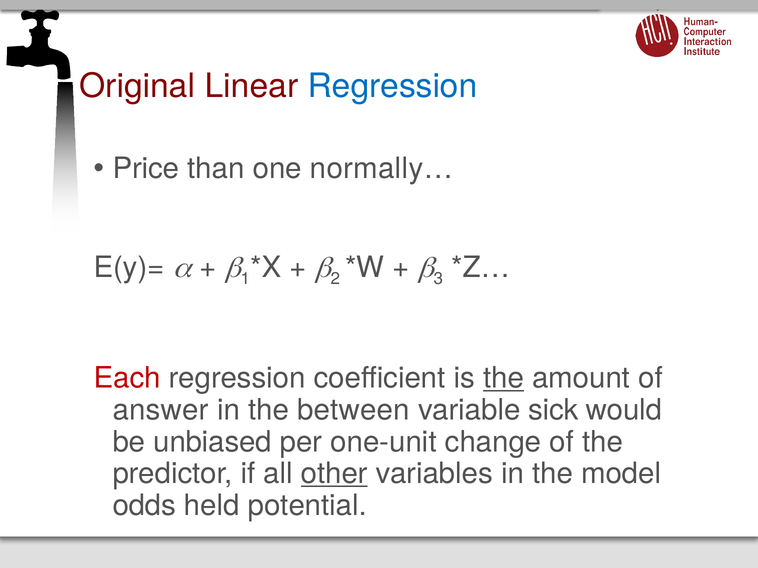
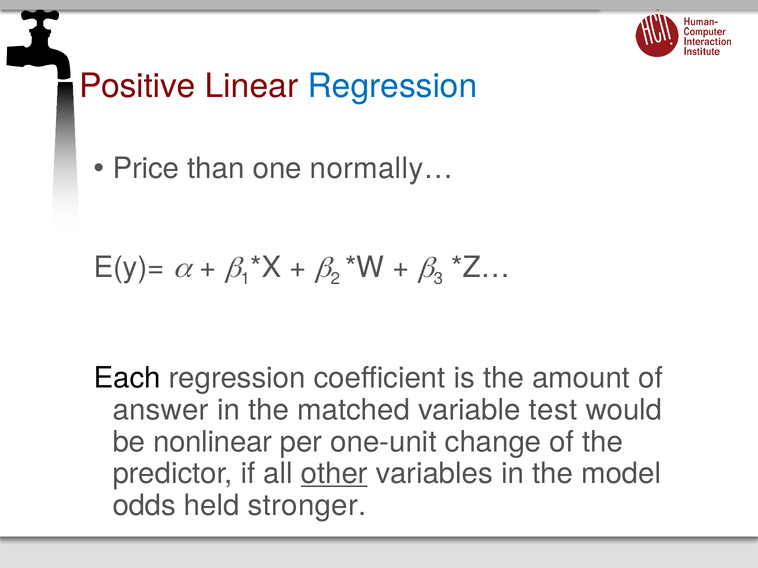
Original: Original -> Positive
Each colour: red -> black
the at (503, 379) underline: present -> none
between: between -> matched
sick: sick -> test
unbiased: unbiased -> nonlinear
potential: potential -> stronger
